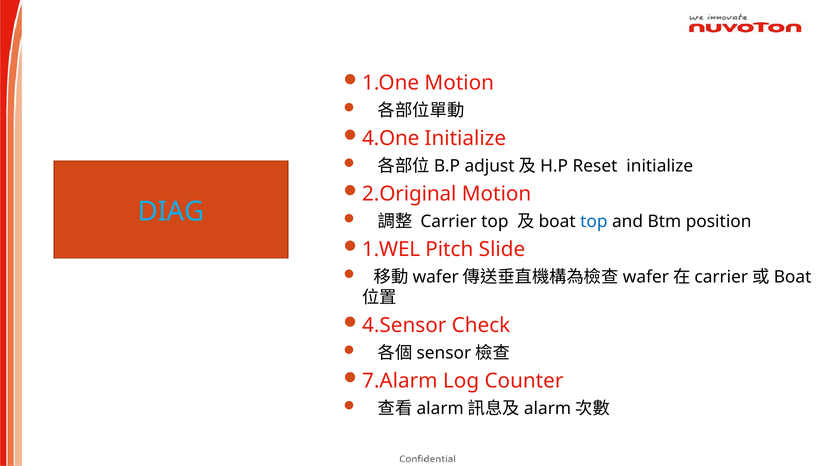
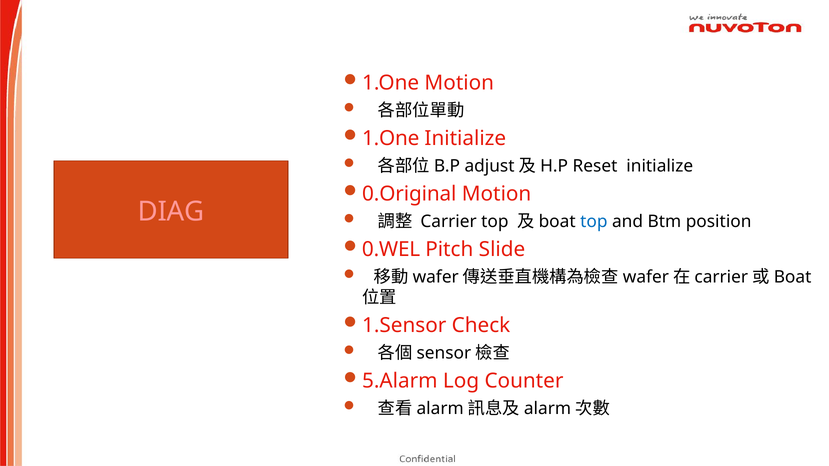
4.One at (391, 138): 4.One -> 1.One
2.Original: 2.Original -> 0.Original
DIAG colour: light blue -> pink
1.WEL: 1.WEL -> 0.WEL
4.Sensor: 4.Sensor -> 1.Sensor
7.Alarm: 7.Alarm -> 5.Alarm
